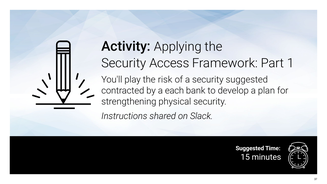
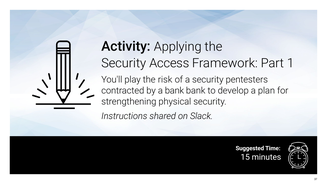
security suggested: suggested -> pentesters
a each: each -> bank
